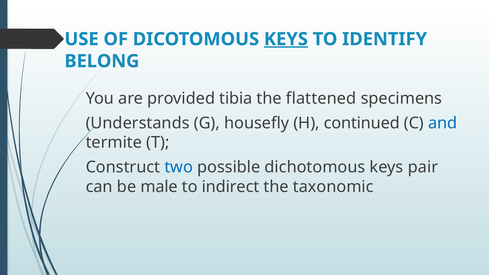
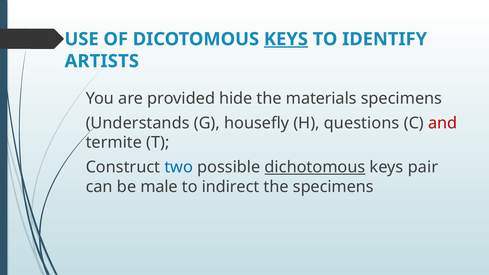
BELONG: BELONG -> ARTISTS
tibia: tibia -> hide
flattened: flattened -> materials
continued: continued -> questions
and colour: blue -> red
dichotomous underline: none -> present
the taxonomic: taxonomic -> specimens
